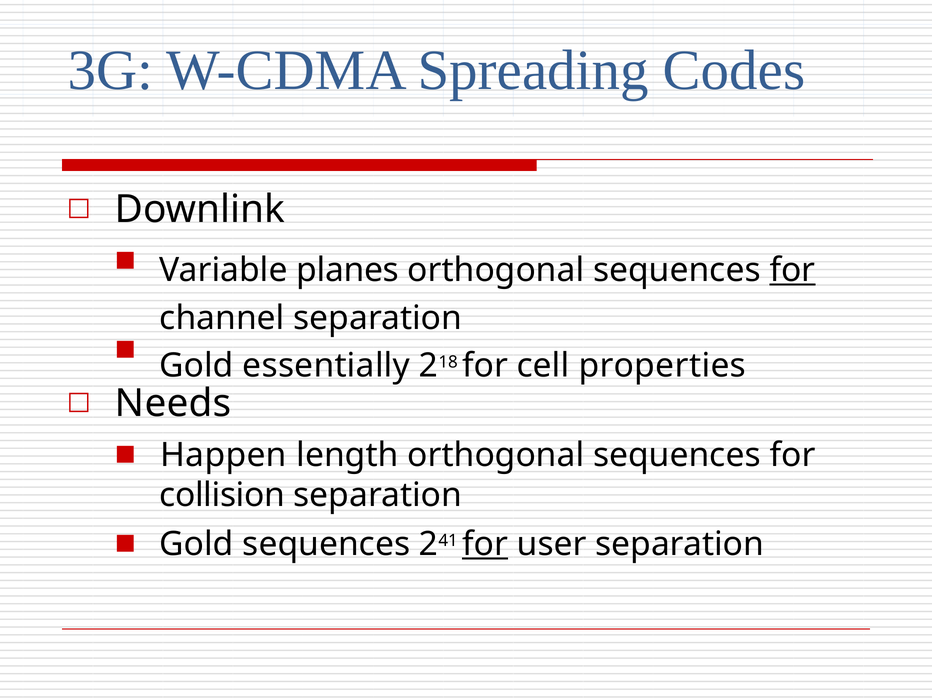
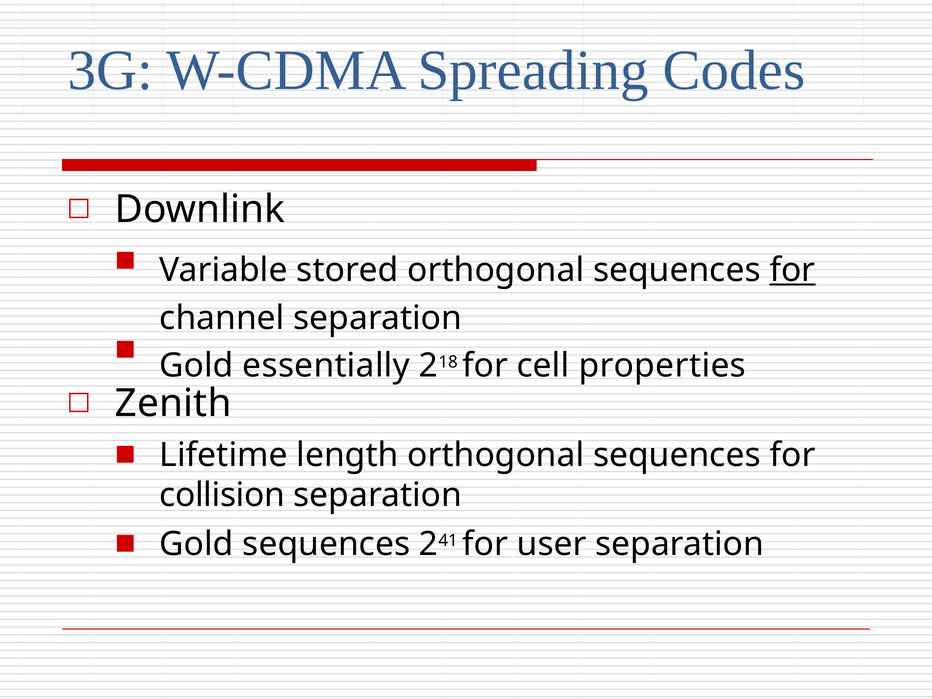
planes: planes -> stored
Needs: Needs -> Zenith
Happen: Happen -> Lifetime
for at (485, 544) underline: present -> none
